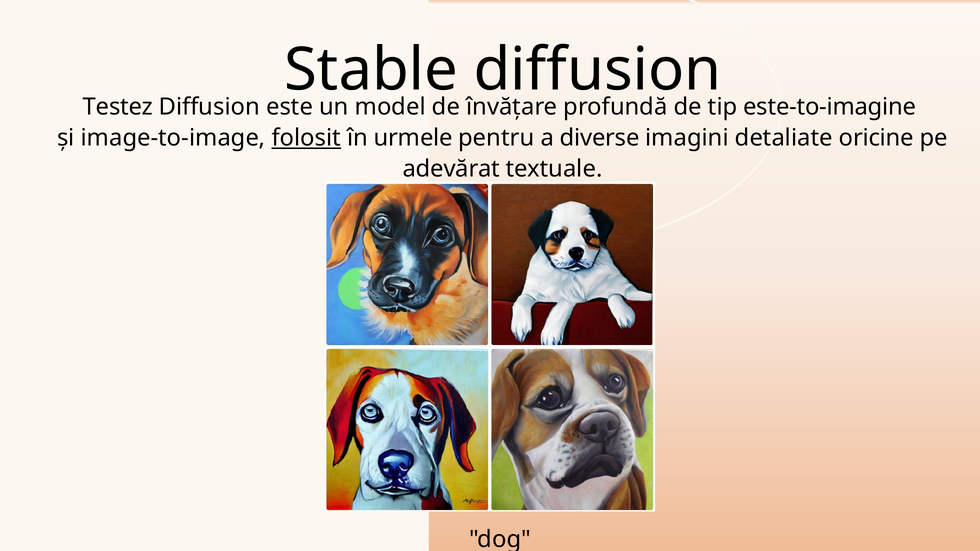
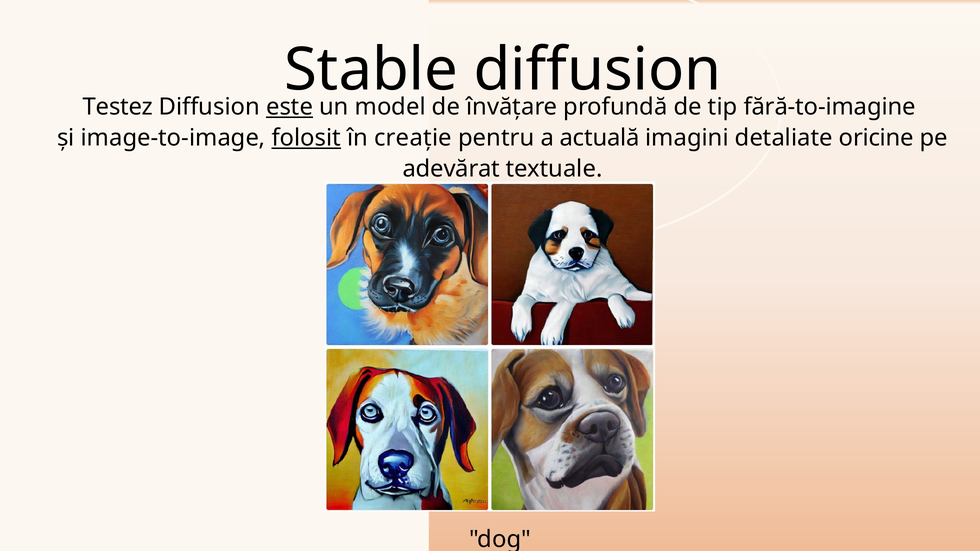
este underline: none -> present
este-to-imagine: este-to-imagine -> fără-to-imagine
urmele: urmele -> creație
diverse: diverse -> actuală
